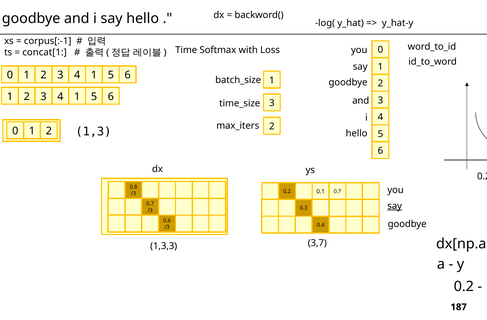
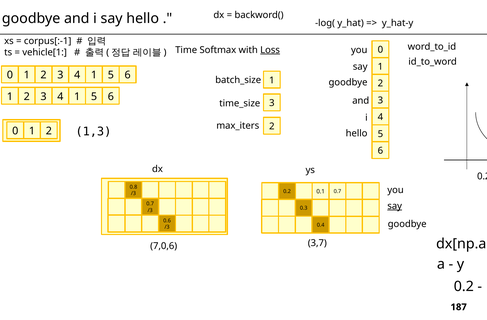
Loss underline: none -> present
concat[1: concat[1 -> vehicle[1
1,3,3: 1,3,3 -> 7,0,6
